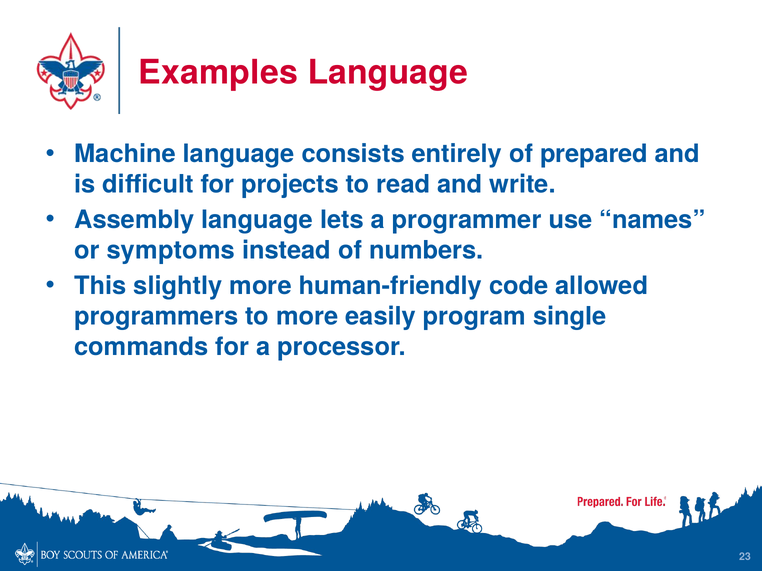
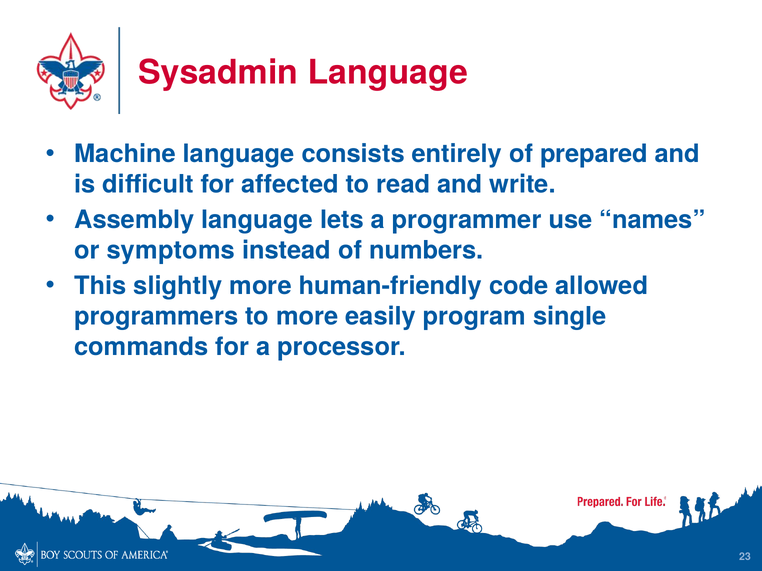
Examples: Examples -> Sysadmin
projects: projects -> affected
